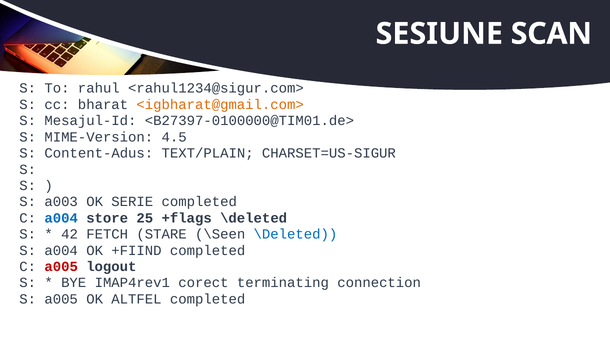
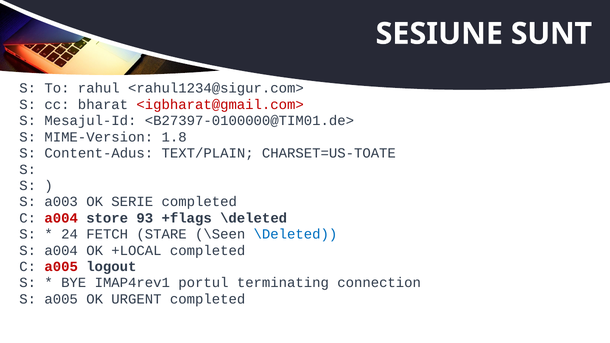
SCAN: SCAN -> SUNT
<igbharat@gmail.com> colour: orange -> red
4.5: 4.5 -> 1.8
CHARSET=US-SIGUR: CHARSET=US-SIGUR -> CHARSET=US-TOATE
a004 at (61, 218) colour: blue -> red
25: 25 -> 93
42: 42 -> 24
+FIIND: +FIIND -> +LOCAL
corect: corect -> portul
ALTFEL: ALTFEL -> URGENT
